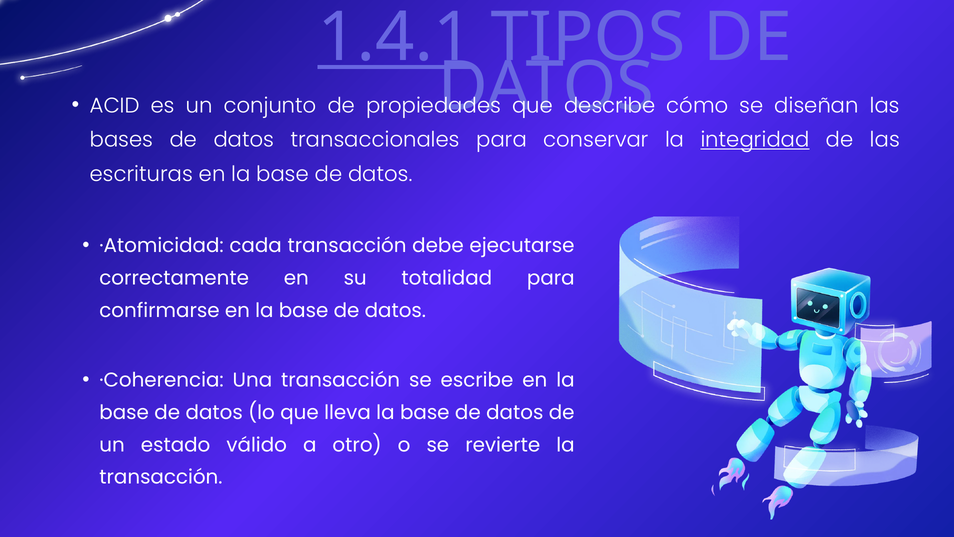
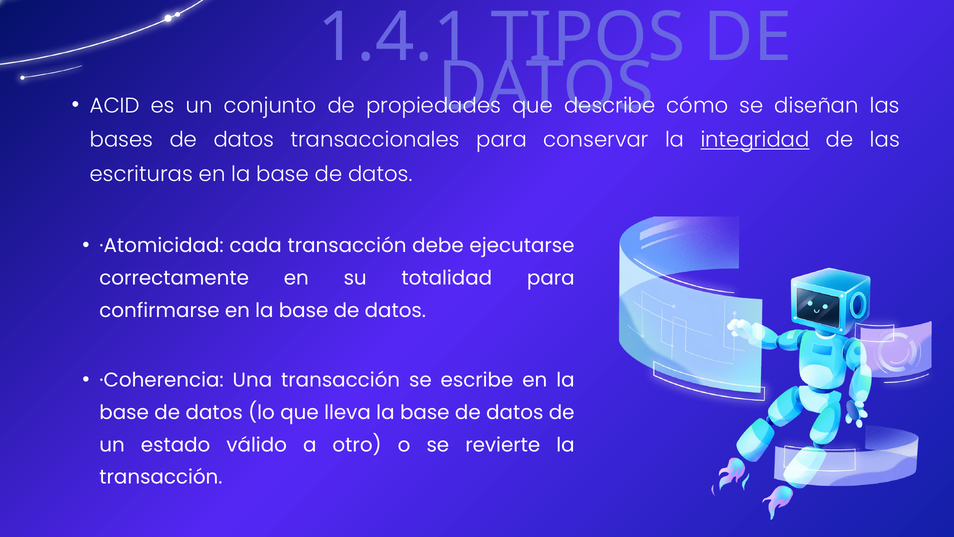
1.4.1 underline: present -> none
